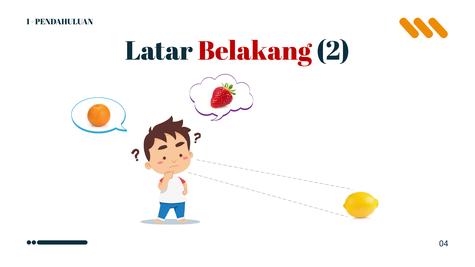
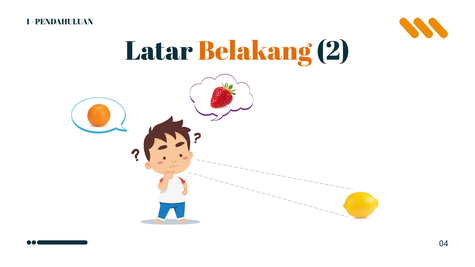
Belakang colour: red -> orange
